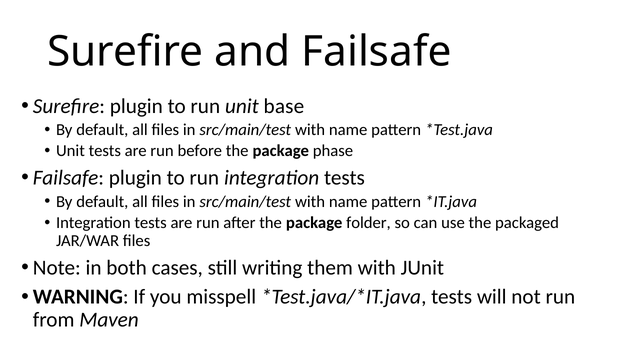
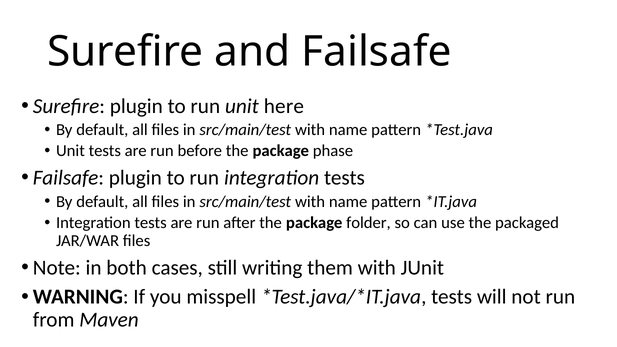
base: base -> here
